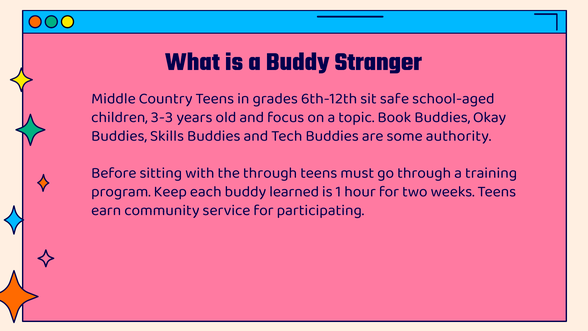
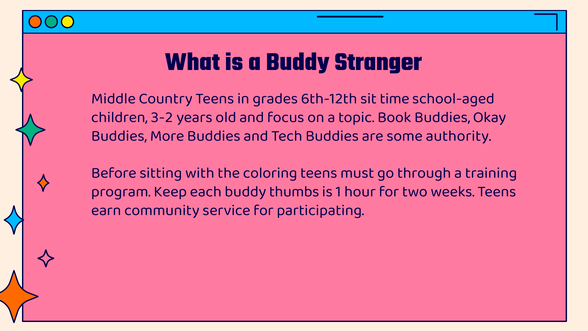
safe: safe -> time
3-3: 3-3 -> 3-2
Skills: Skills -> More
the through: through -> coloring
learned: learned -> thumbs
